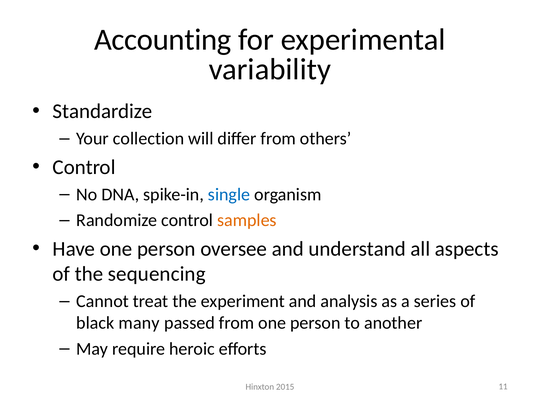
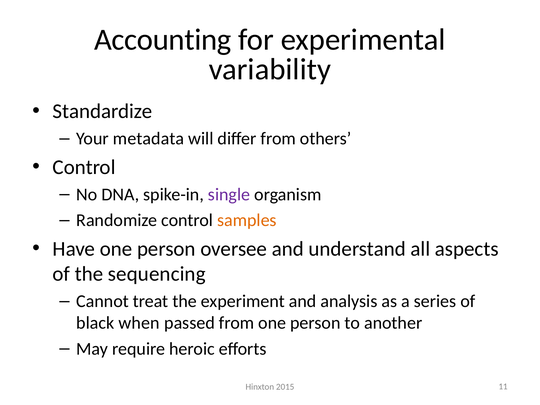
collection: collection -> metadata
single colour: blue -> purple
many: many -> when
